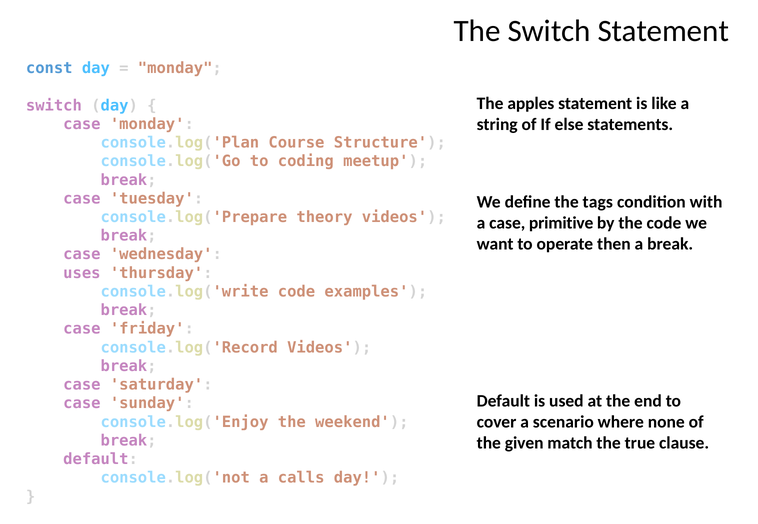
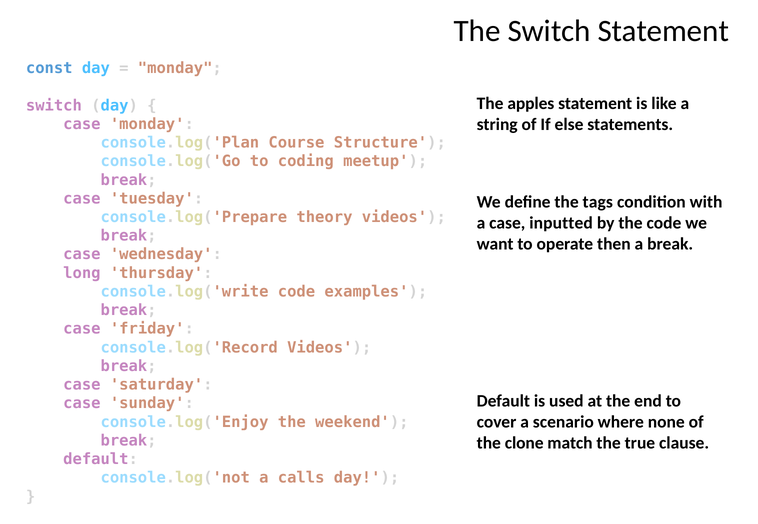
primitive: primitive -> inputted
uses: uses -> long
given: given -> clone
